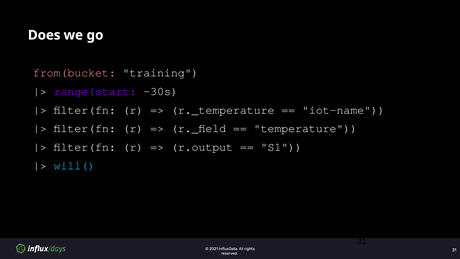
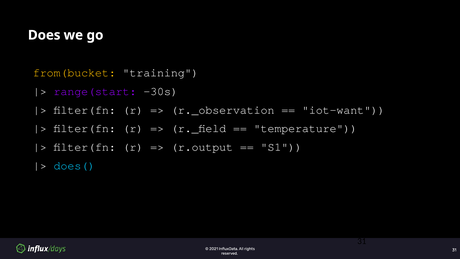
from(bucket colour: pink -> yellow
r._temperature: r._temperature -> r._observation
iot-name: iot-name -> iot-want
will(: will( -> does(
